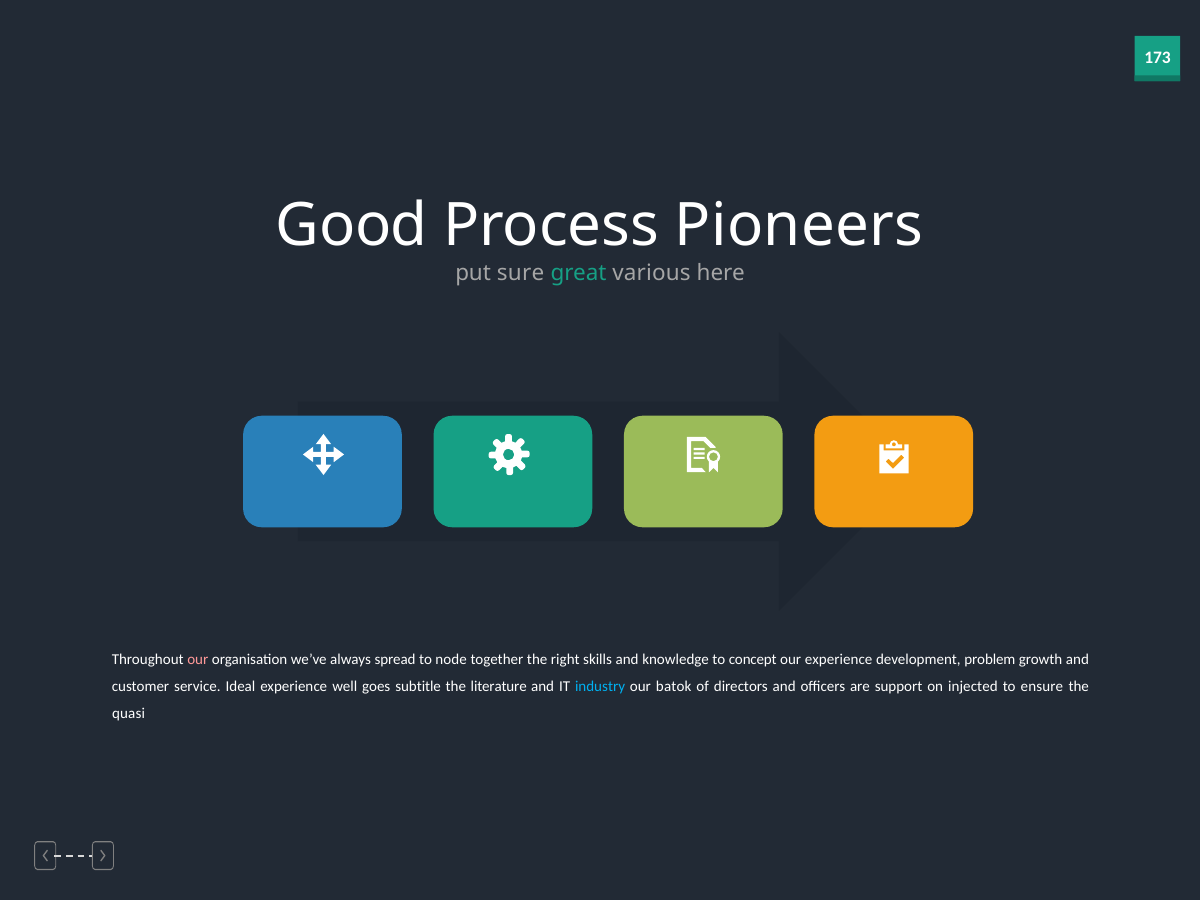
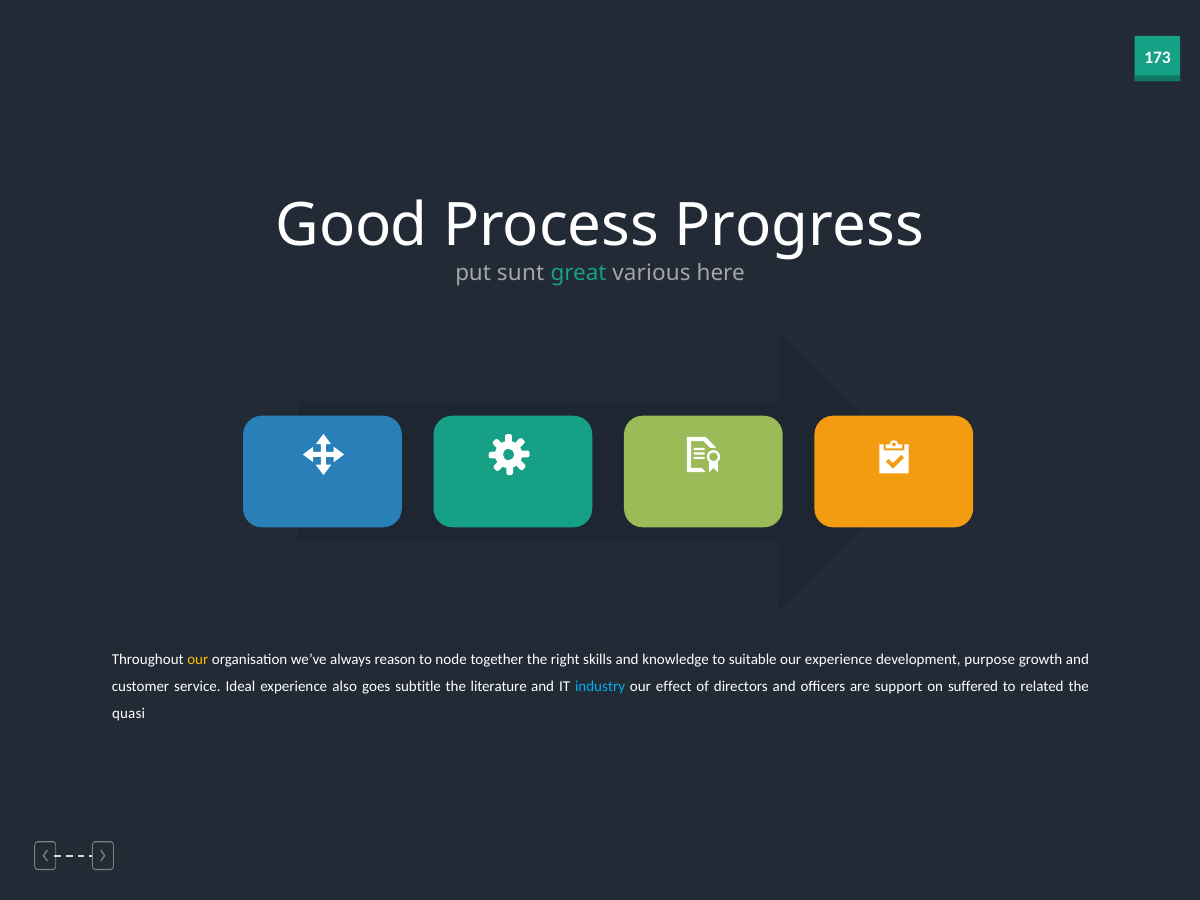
Pioneers: Pioneers -> Progress
sure: sure -> sunt
our at (198, 660) colour: pink -> yellow
spread: spread -> reason
concept: concept -> suitable
problem: problem -> purpose
well: well -> also
batok: batok -> effect
injected: injected -> suffered
ensure: ensure -> related
